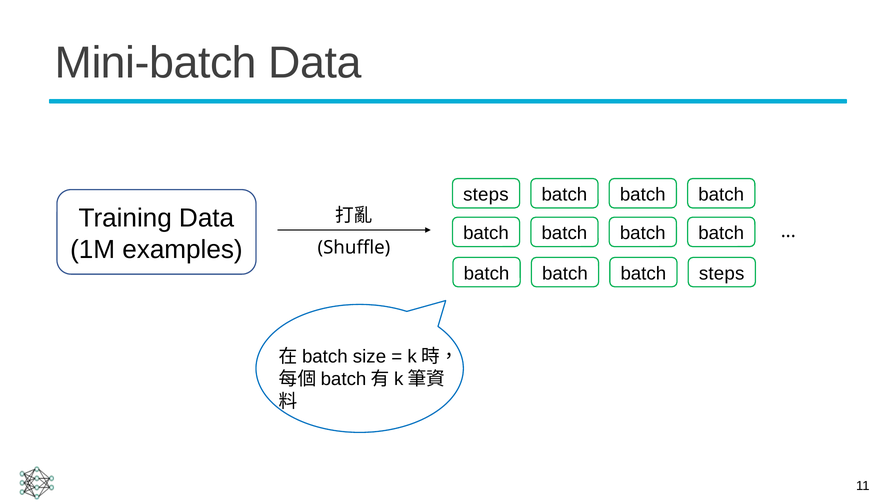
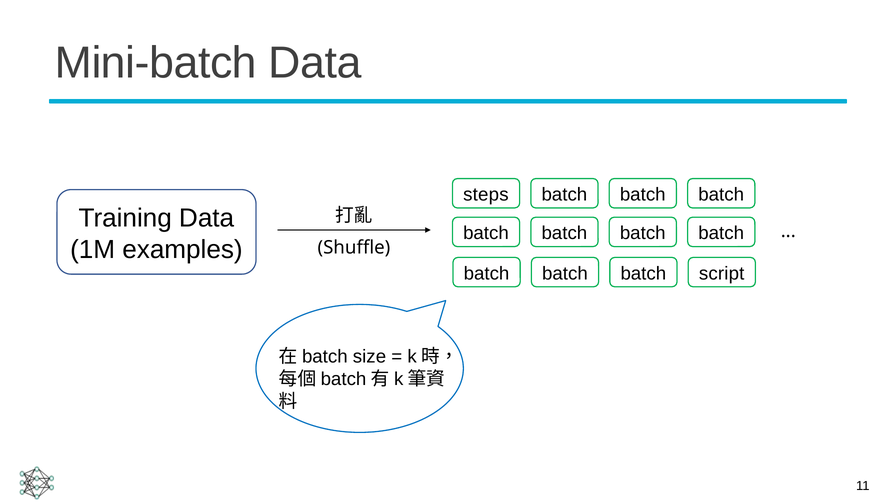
steps at (722, 273): steps -> script
